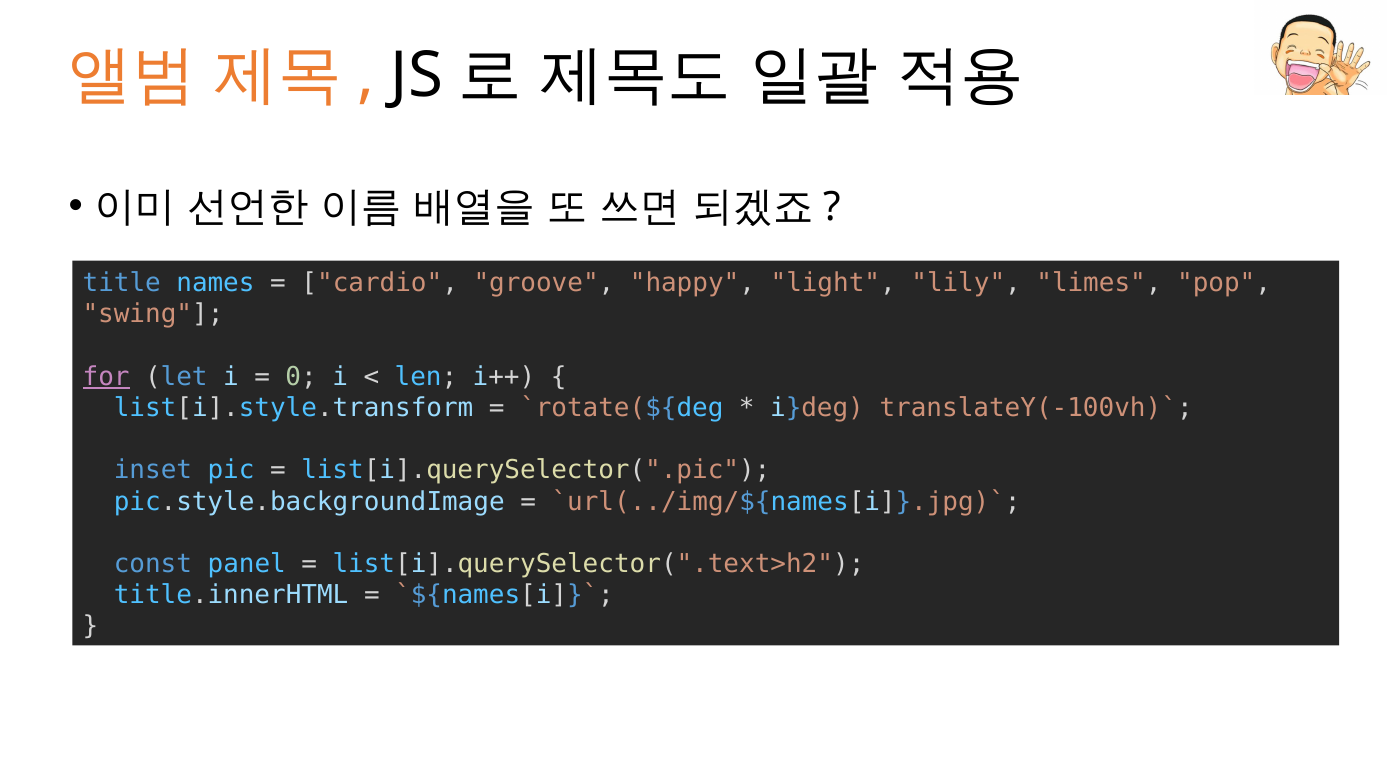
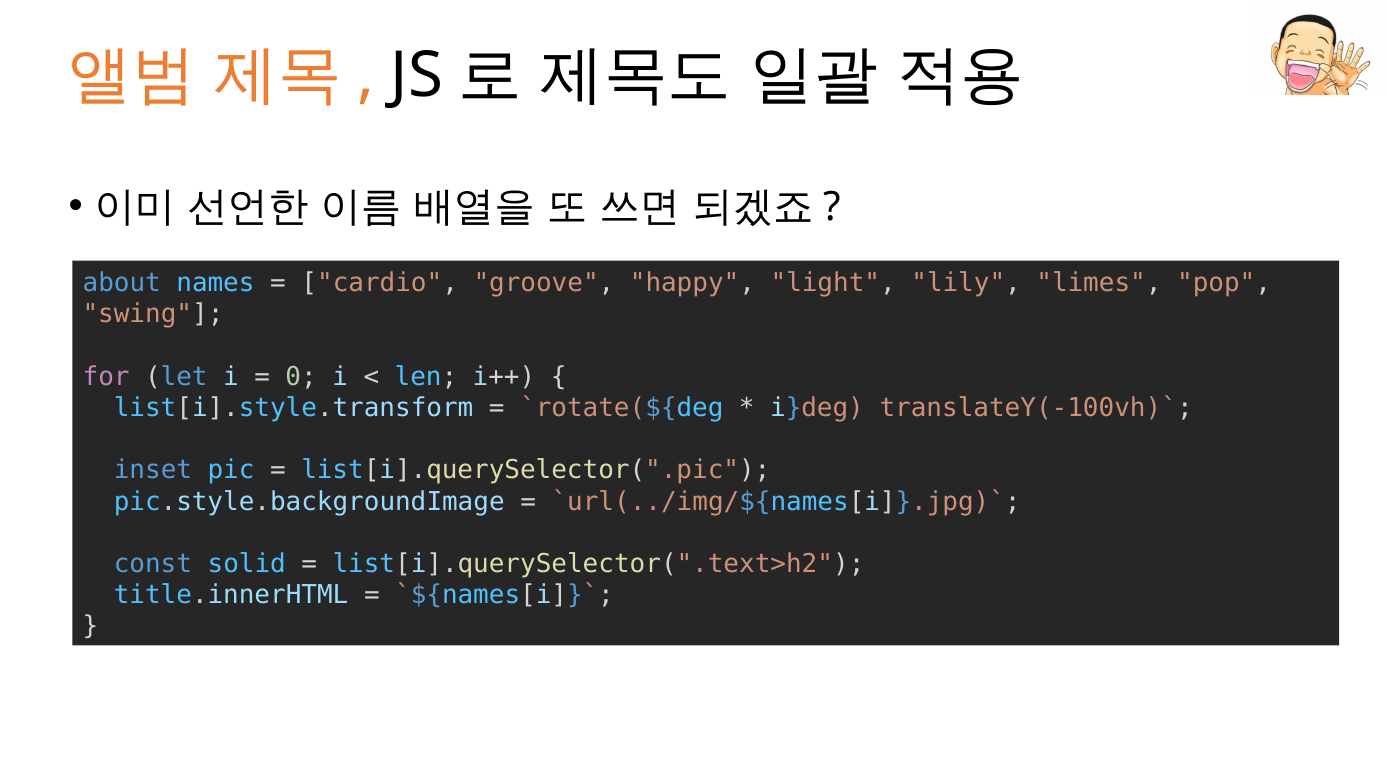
title: title -> about
for underline: present -> none
panel: panel -> solid
